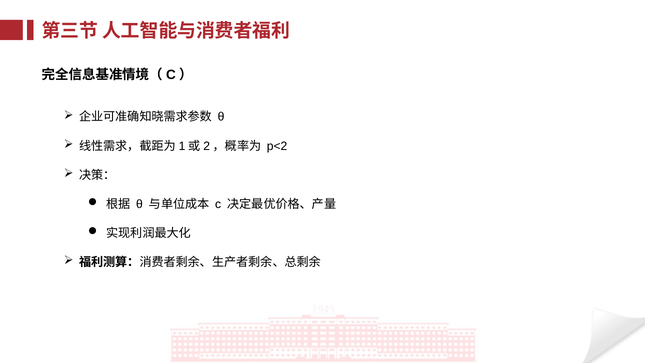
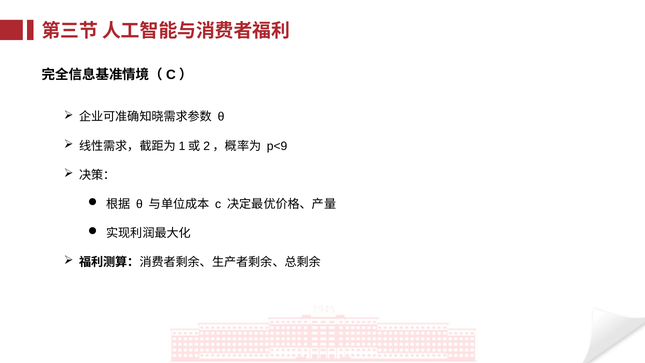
p<2: p<2 -> p<9
